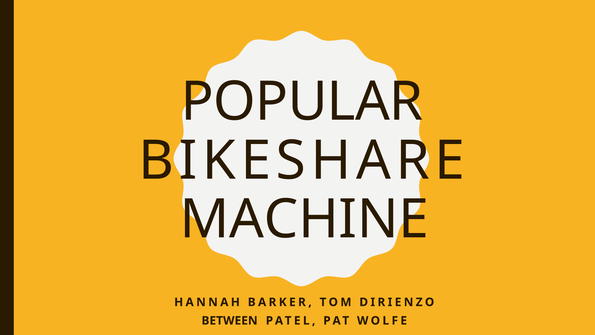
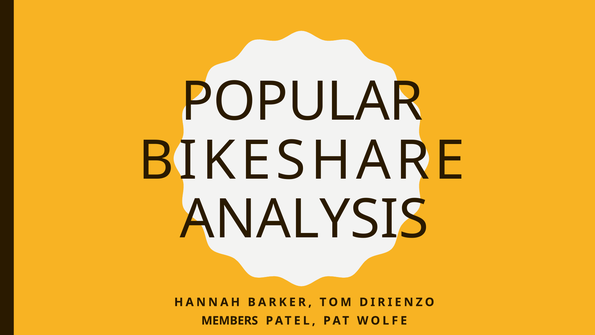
MACHINE: MACHINE -> ANALYSIS
BETWEEN: BETWEEN -> MEMBERS
